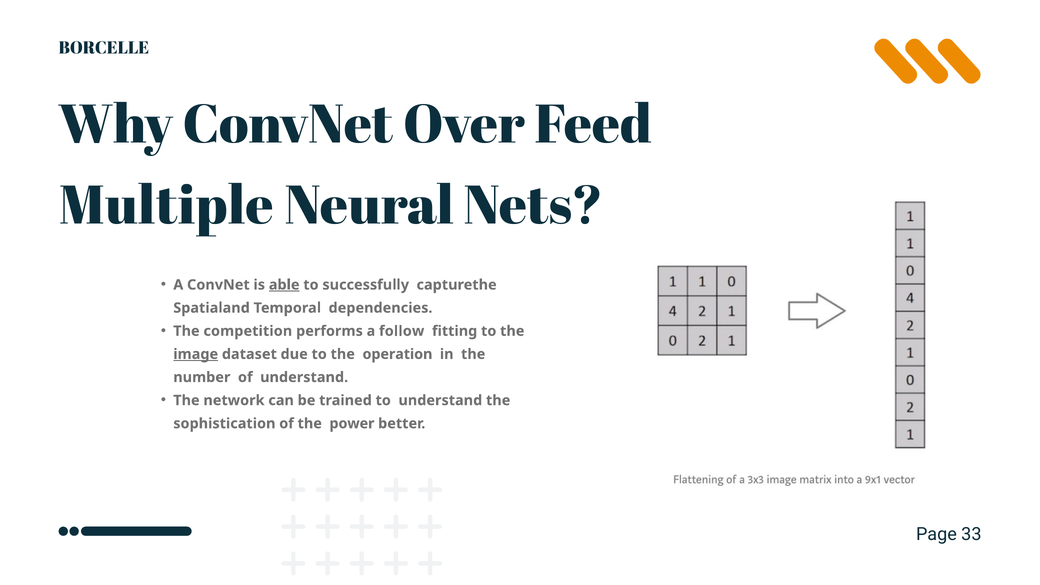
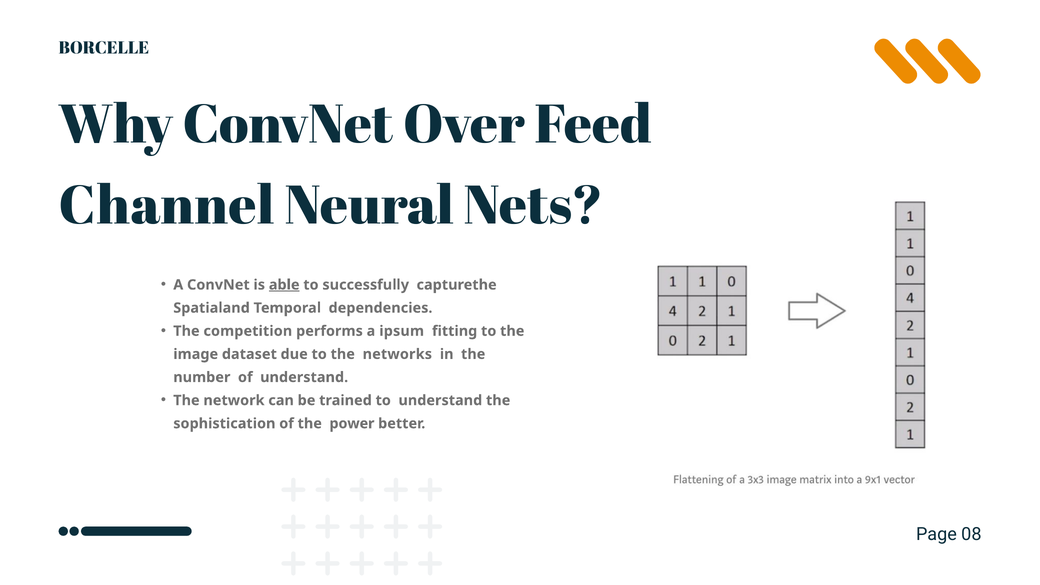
Multiple: Multiple -> Channel
follow: follow -> ipsum
image underline: present -> none
operation: operation -> networks
33: 33 -> 08
